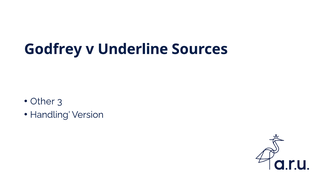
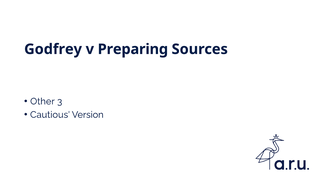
Underline: Underline -> Preparing
Handling: Handling -> Cautious
